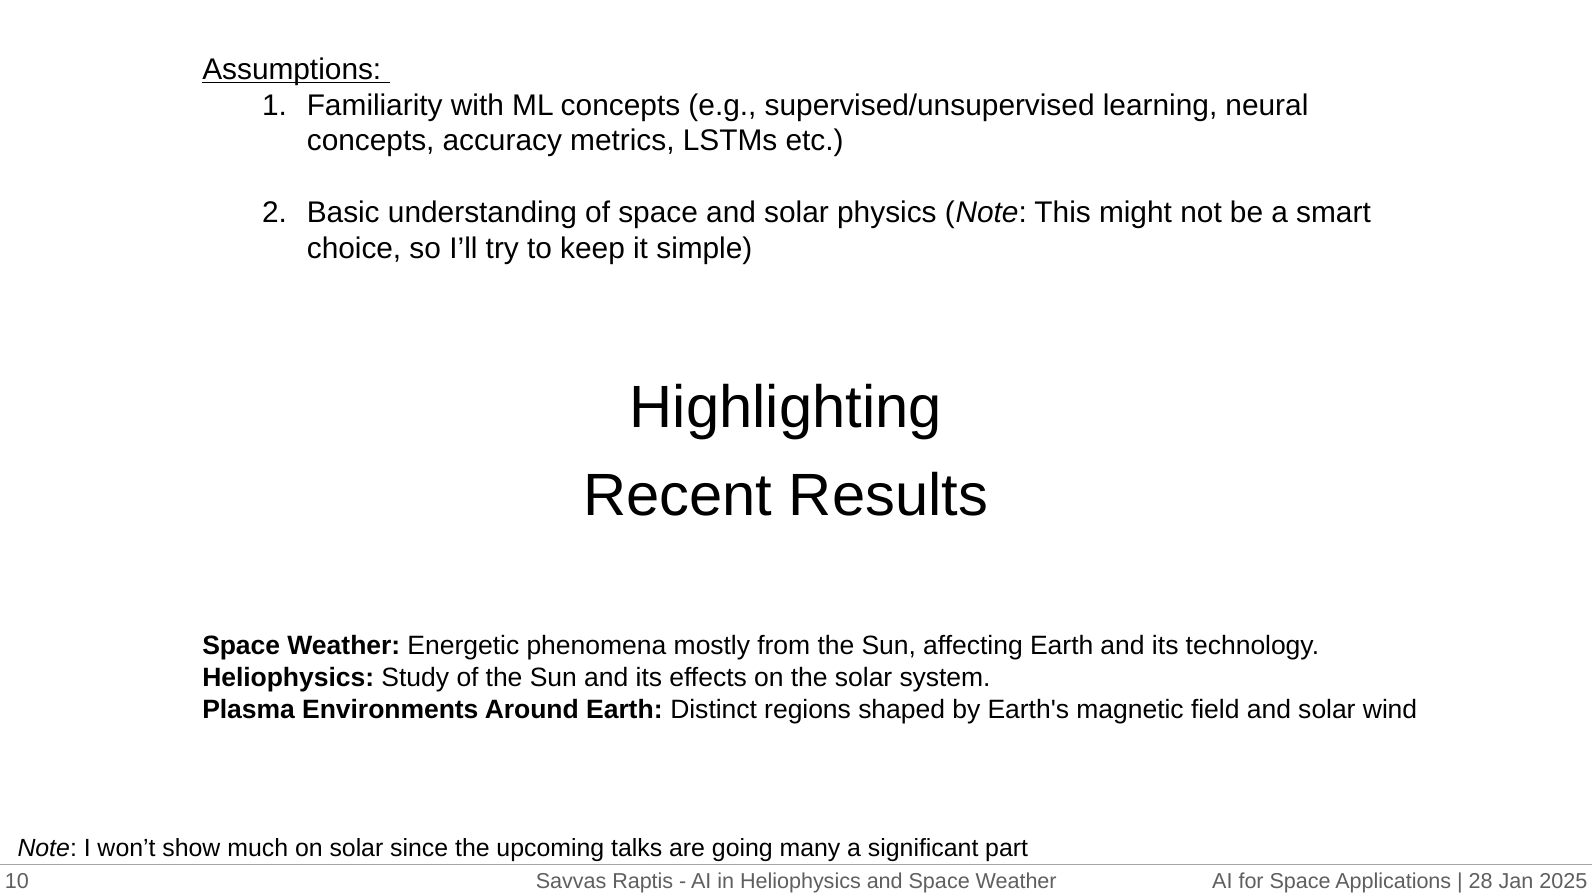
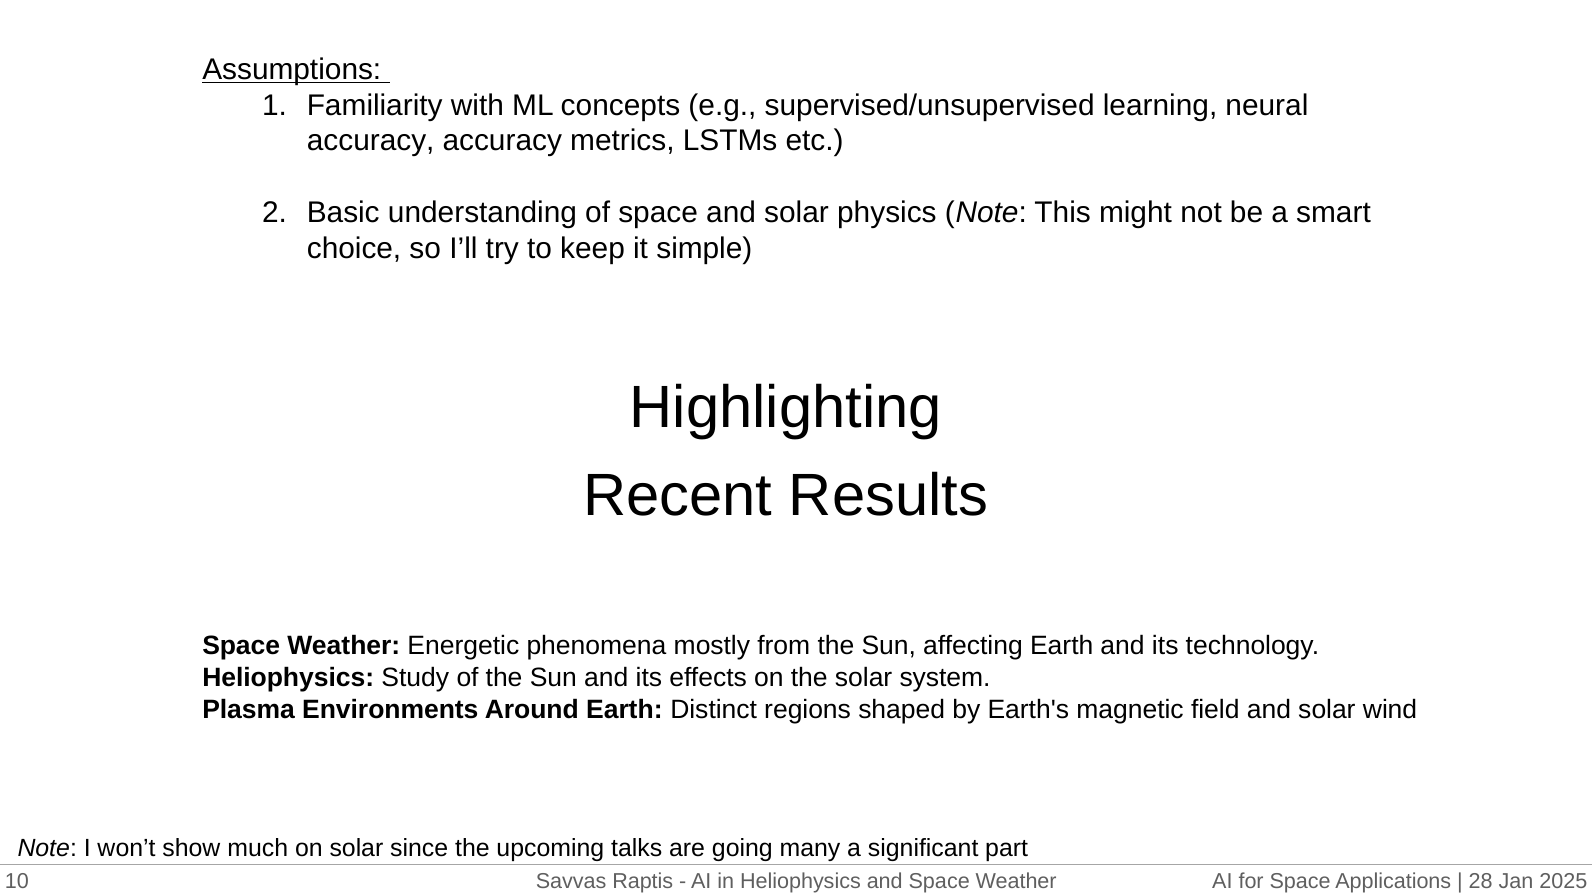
concepts at (371, 141): concepts -> accuracy
